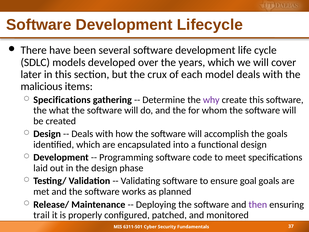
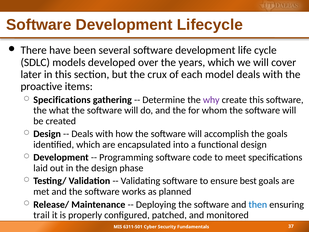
malicious: malicious -> proactive
goal: goal -> best
then colour: purple -> blue
